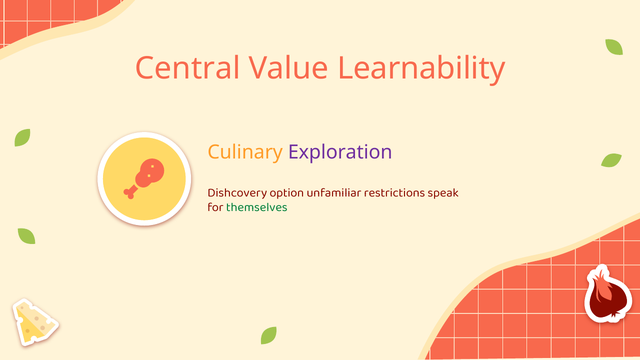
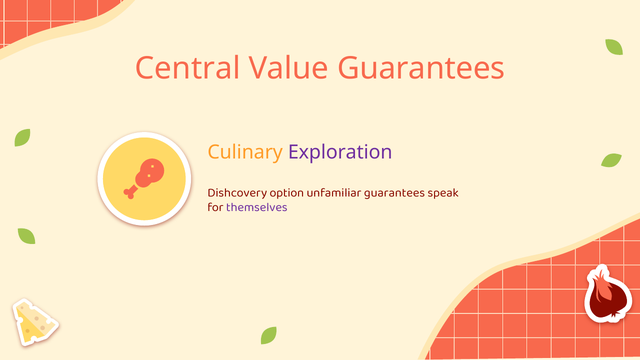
Value Learnability: Learnability -> Guarantees
unfamiliar restrictions: restrictions -> guarantees
themselves colour: green -> purple
